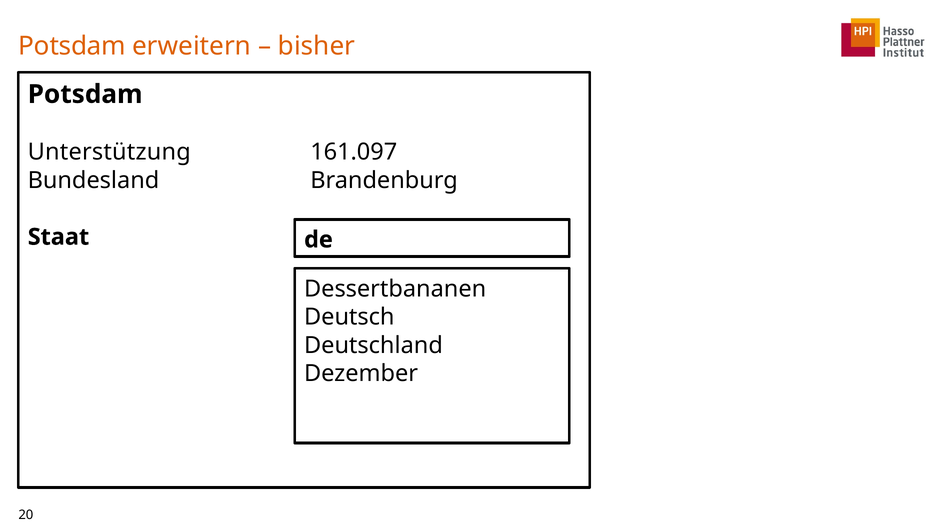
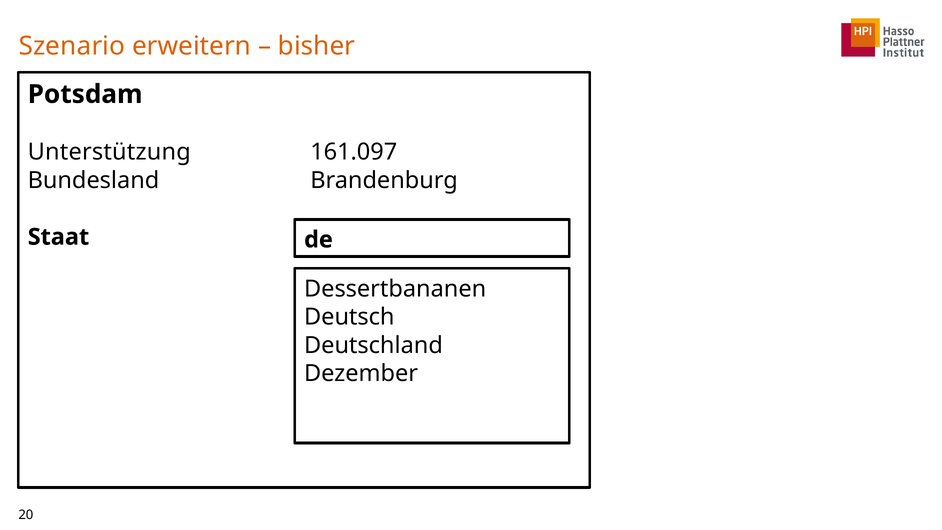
Potsdam at (72, 46): Potsdam -> Szenario
